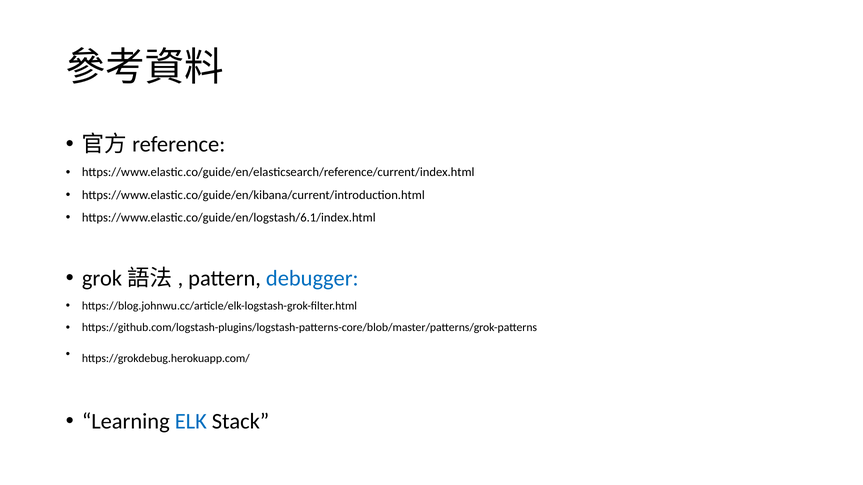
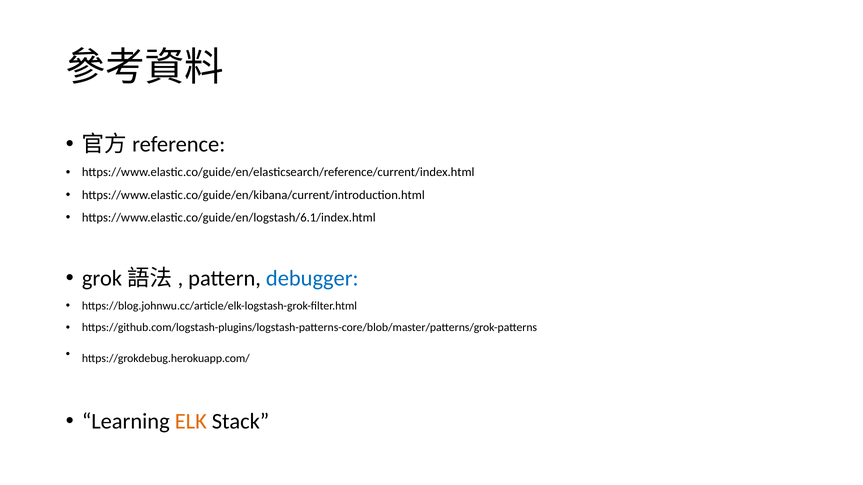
ELK colour: blue -> orange
